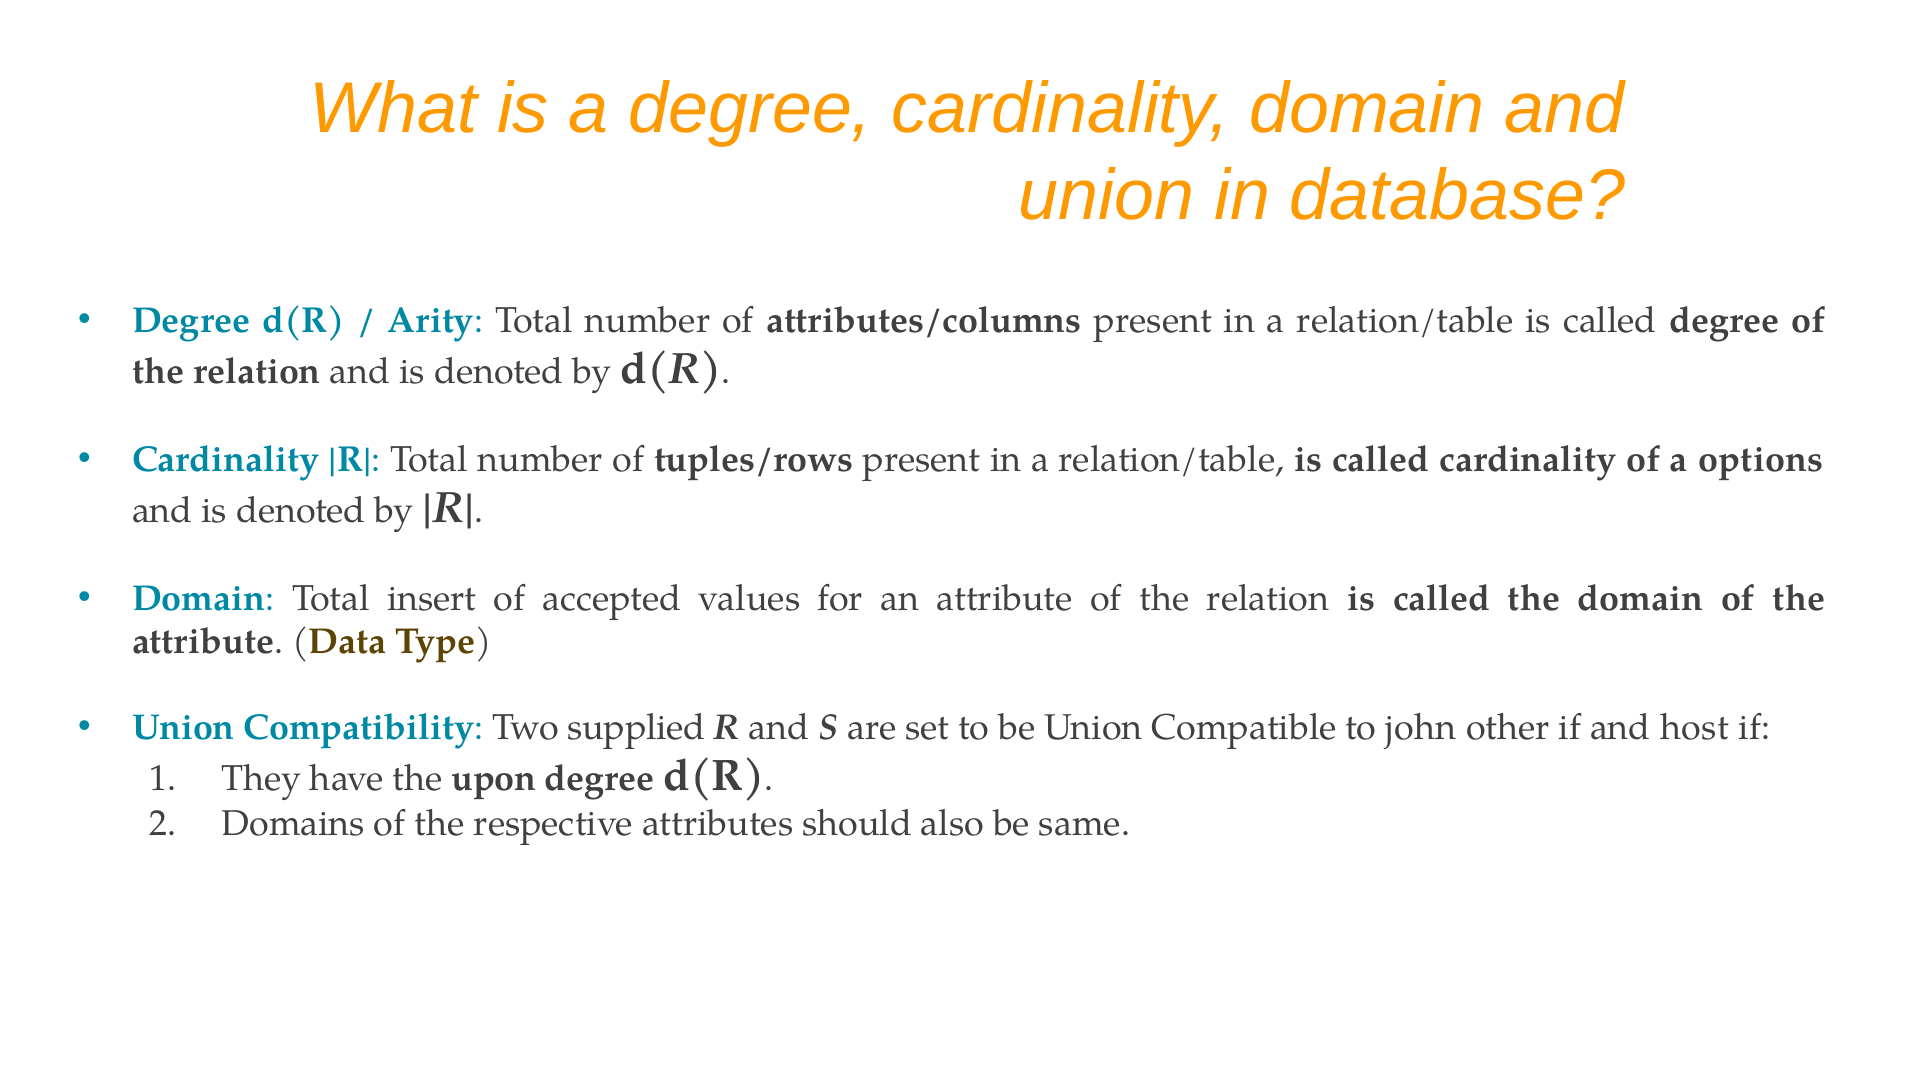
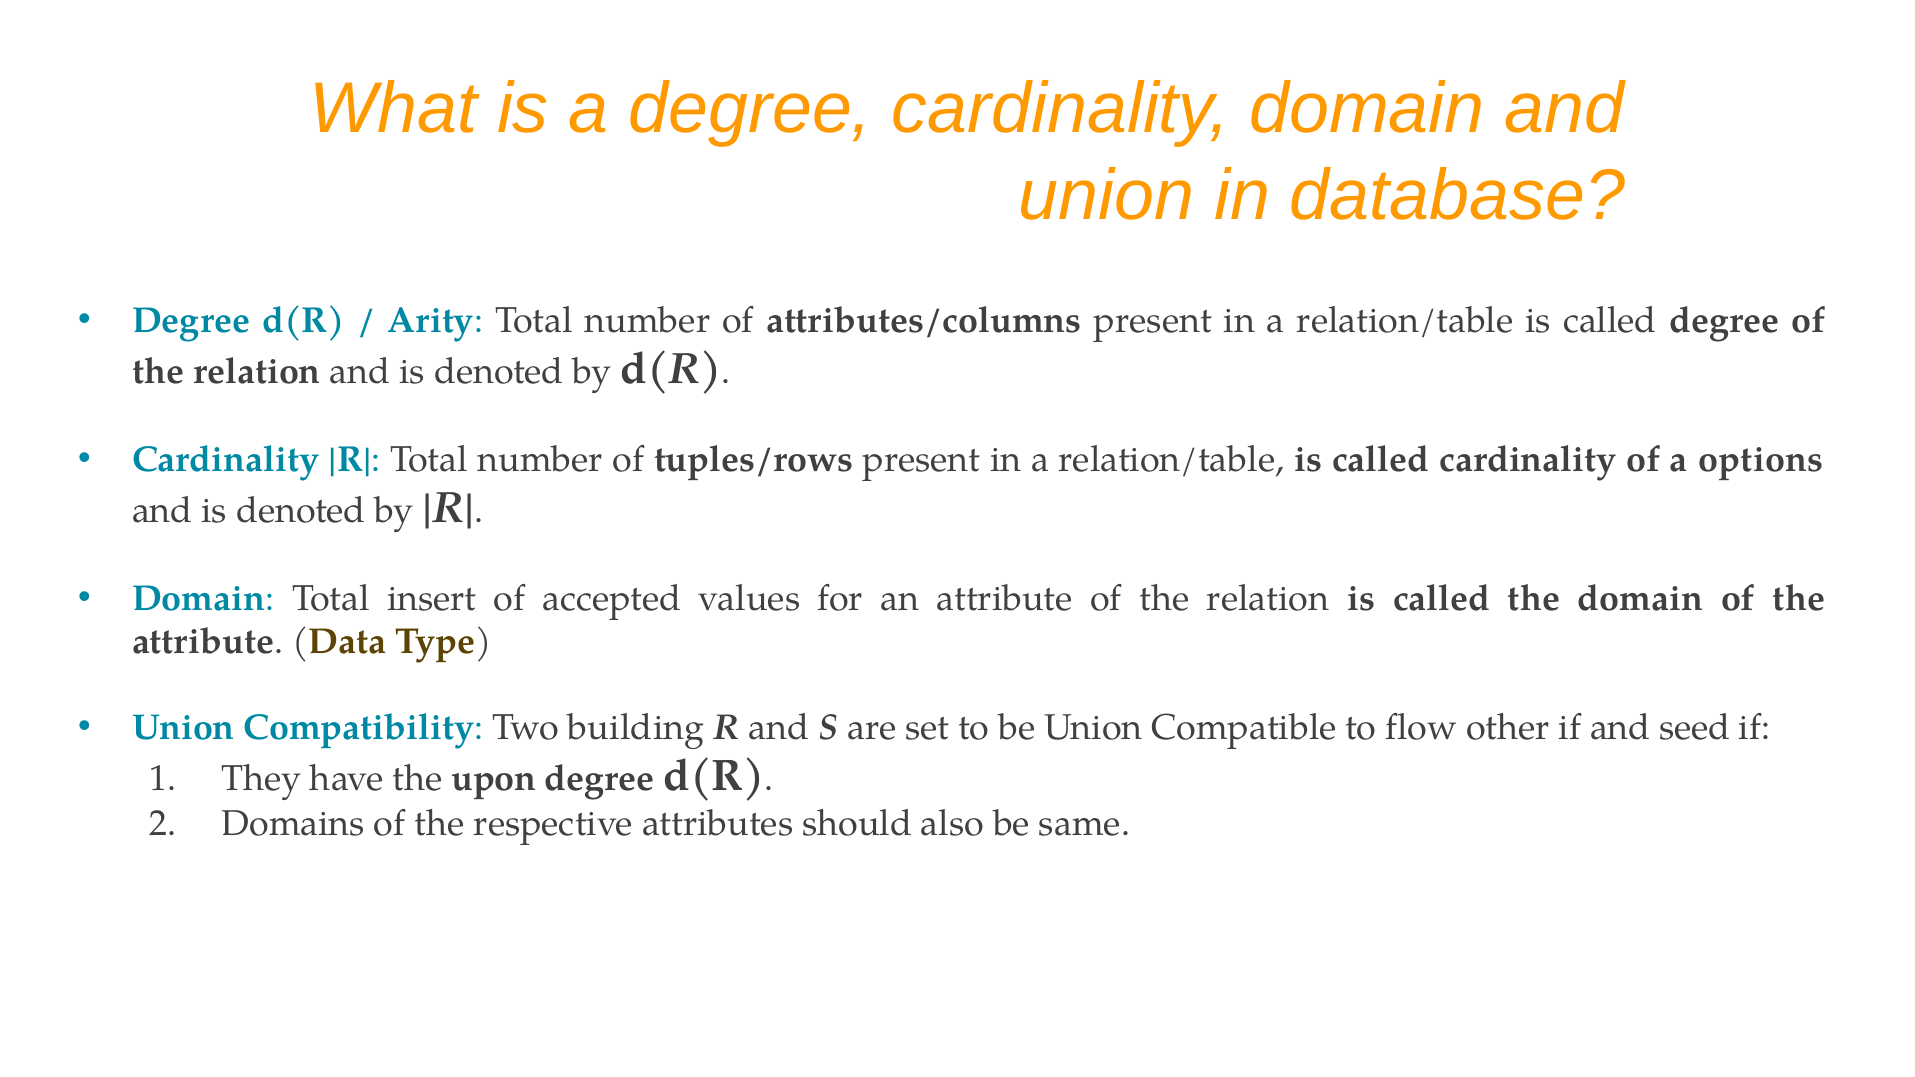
supplied: supplied -> building
john: john -> flow
host: host -> seed
